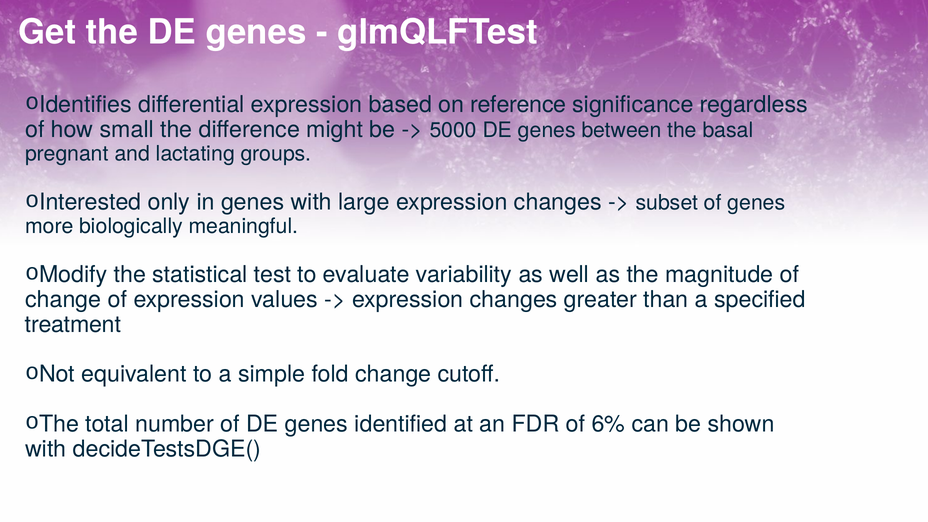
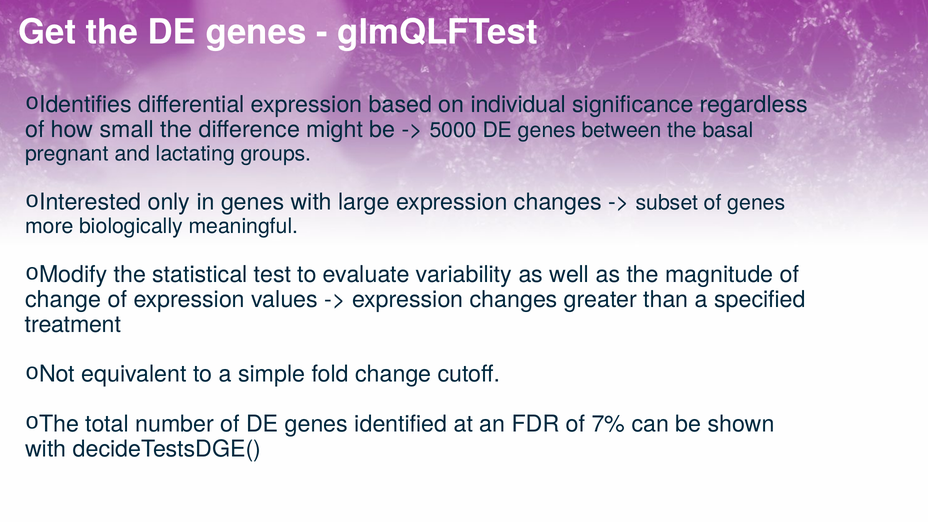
reference: reference -> individual
6%: 6% -> 7%
